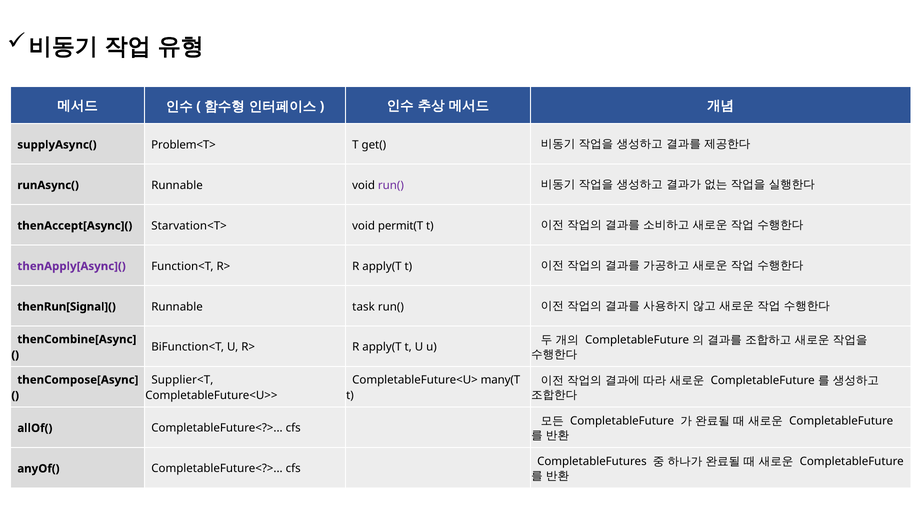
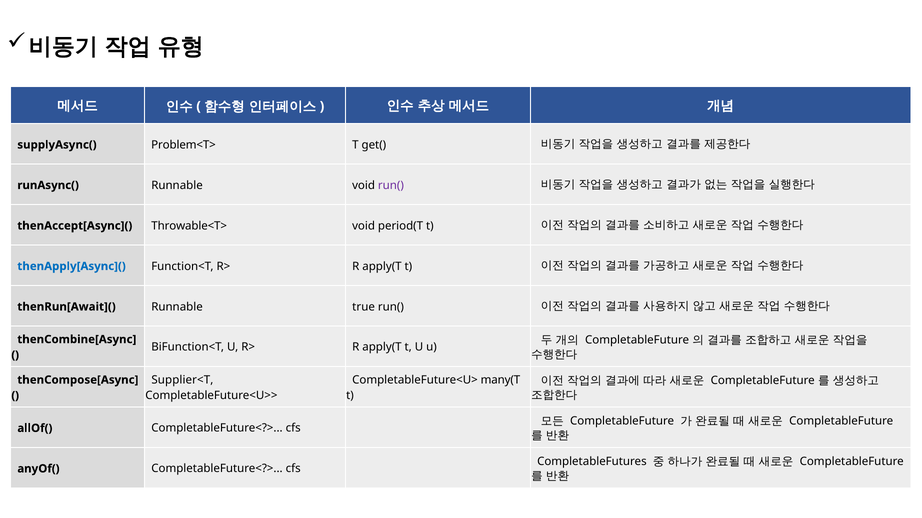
Starvation<T>: Starvation<T> -> Throwable<T>
permit(T: permit(T -> period(T
thenApply[Async]( colour: purple -> blue
thenRun[Signal](: thenRun[Signal]( -> thenRun[Await](
task: task -> true
